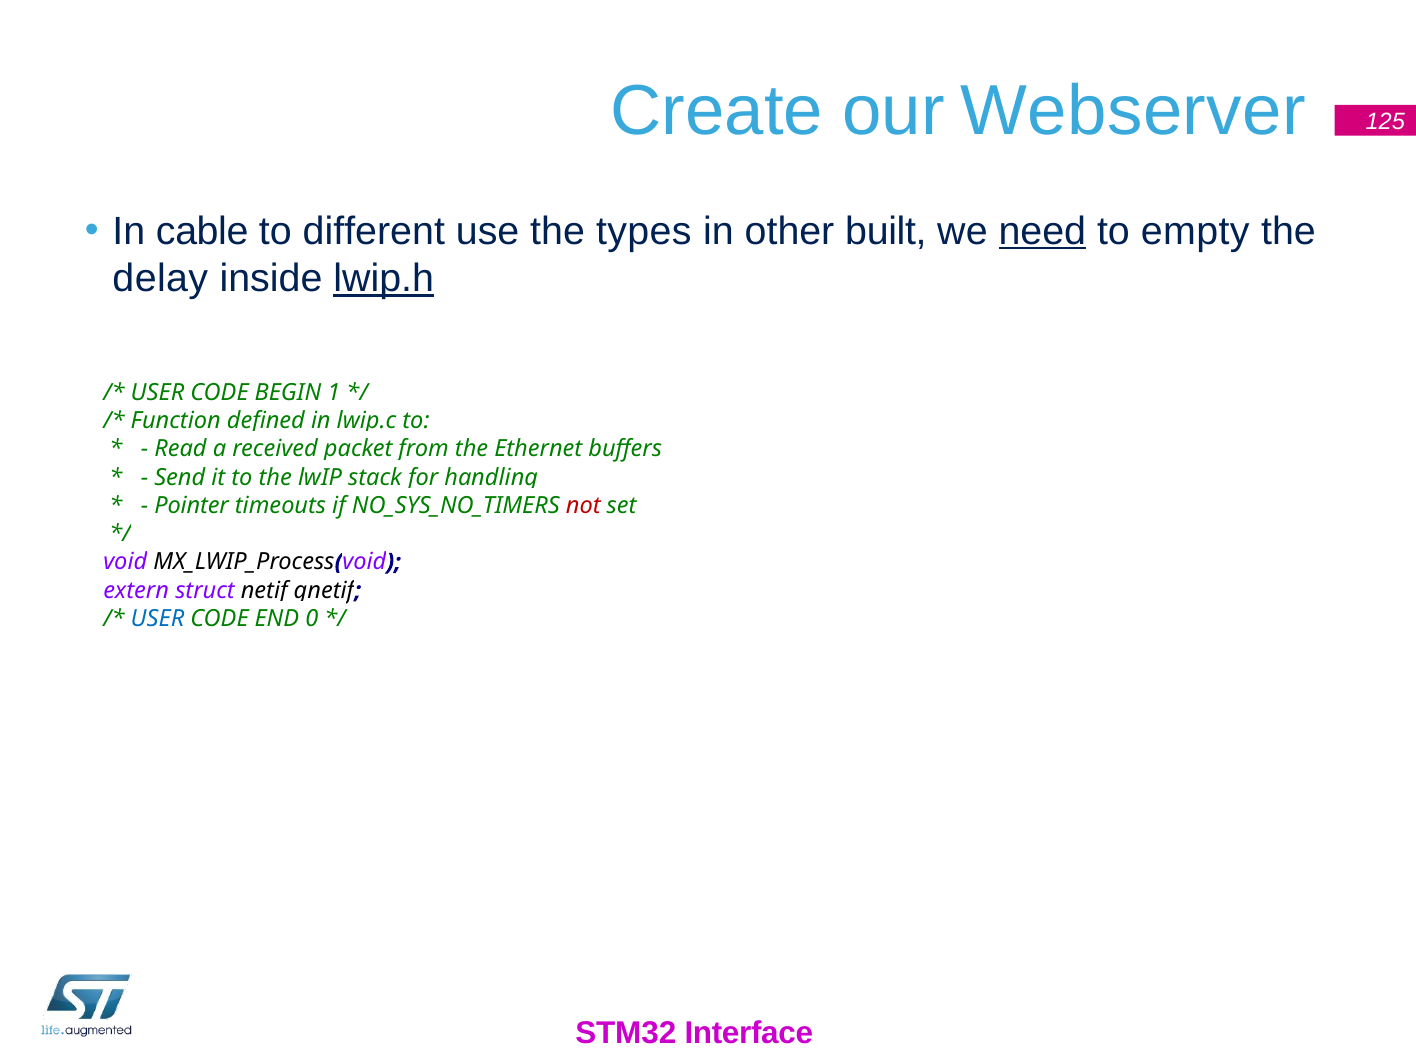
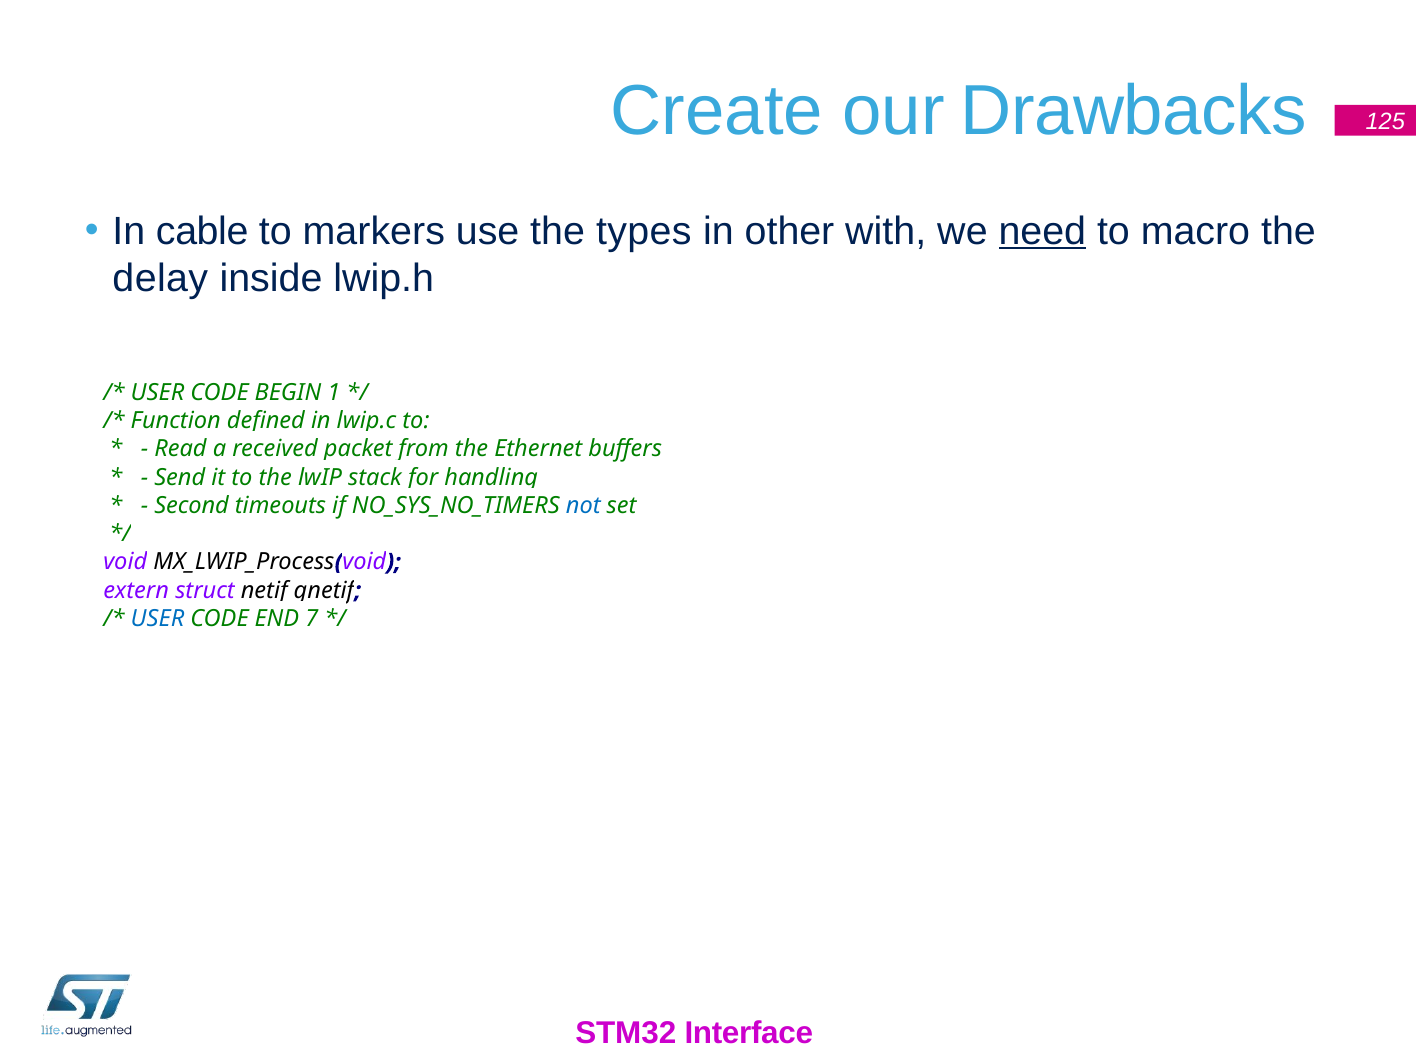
Webserver: Webserver -> Drawbacks
different: different -> markers
built: built -> with
empty: empty -> macro
lwip.h underline: present -> none
Pointer: Pointer -> Second
not colour: red -> blue
0: 0 -> 7
